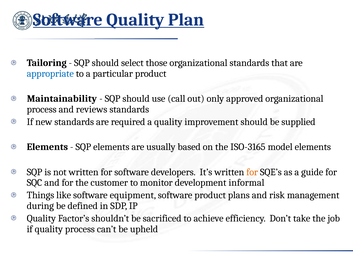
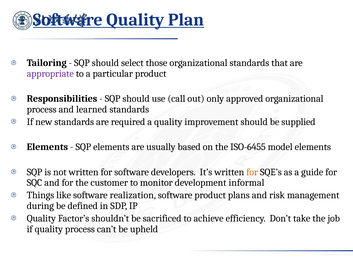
appropriate colour: blue -> purple
Maintainability: Maintainability -> Responsibilities
reviews: reviews -> learned
ISO-3165: ISO-3165 -> ISO-6455
equipment: equipment -> realization
